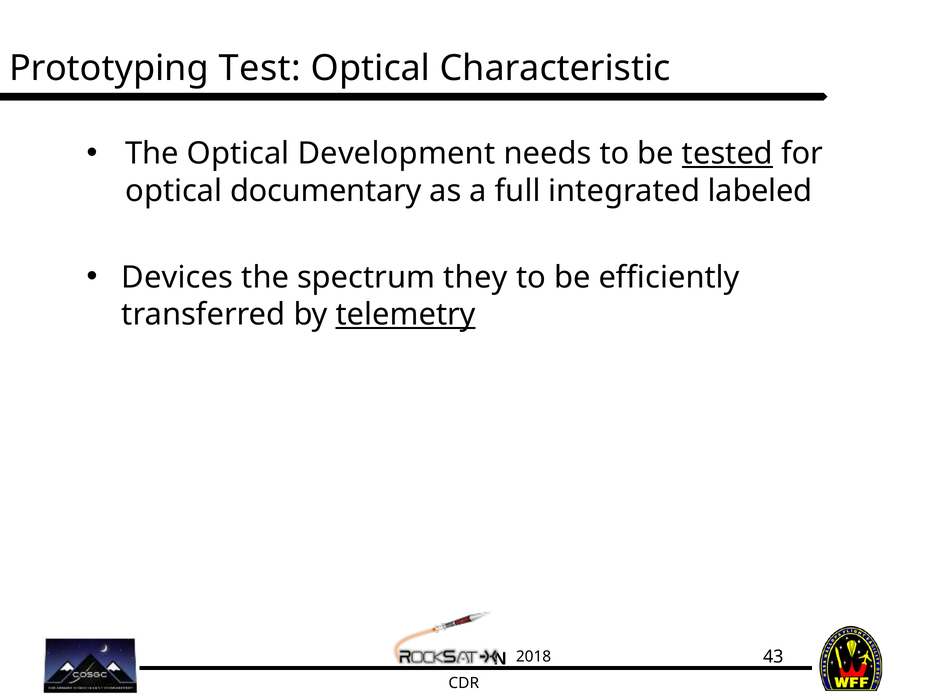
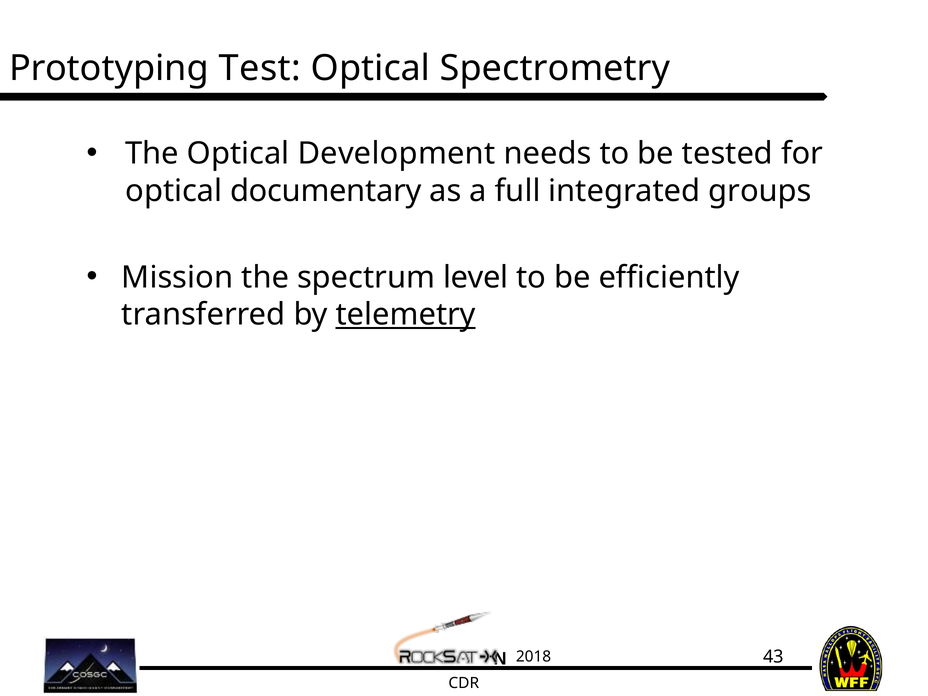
Characteristic: Characteristic -> Spectrometry
tested underline: present -> none
labeled: labeled -> groups
Devices: Devices -> Mission
they: they -> level
